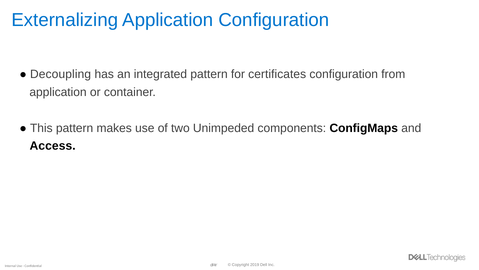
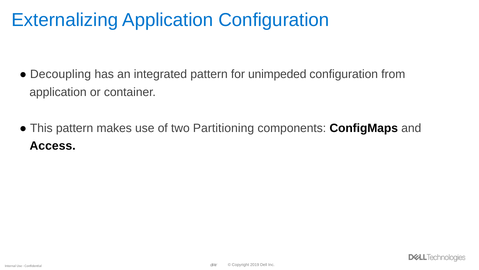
certificates: certificates -> unimpeded
Unimpeded: Unimpeded -> Partitioning
